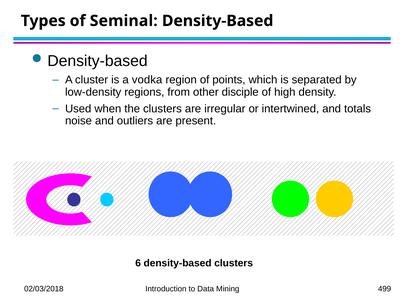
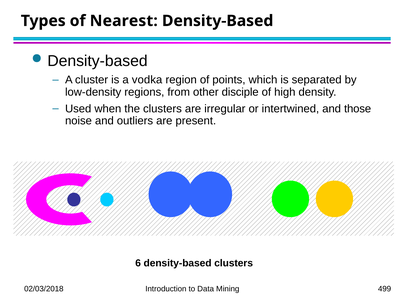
Seminal: Seminal -> Nearest
totals: totals -> those
